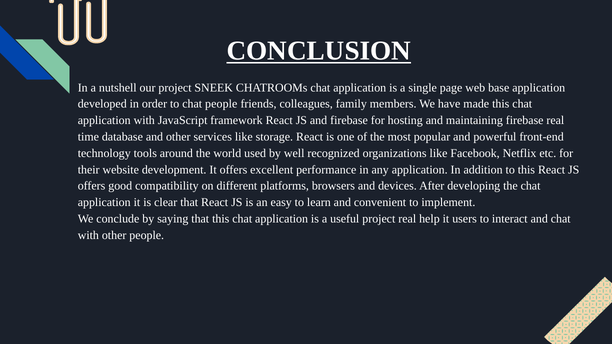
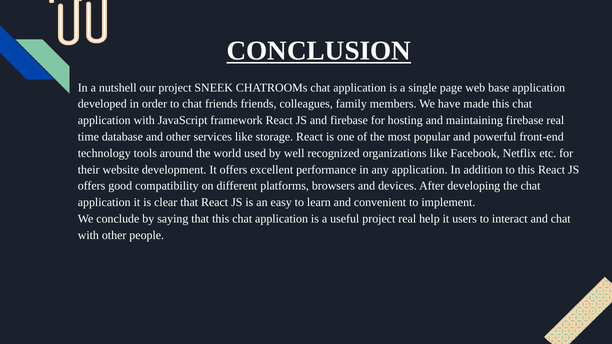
chat people: people -> friends
